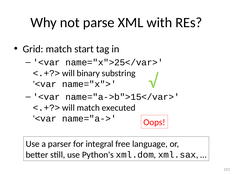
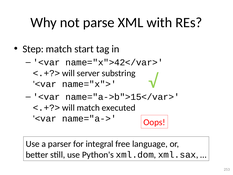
Grid: Grid -> Step
name="x">25</var>: name="x">25</var> -> name="x">42</var>
binary: binary -> server
